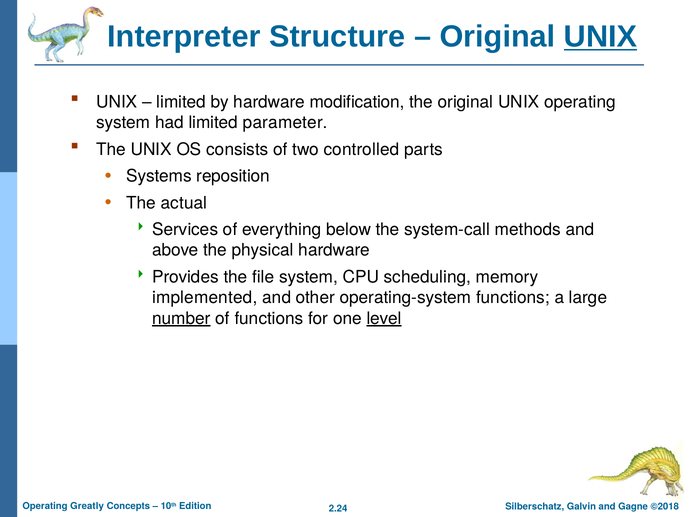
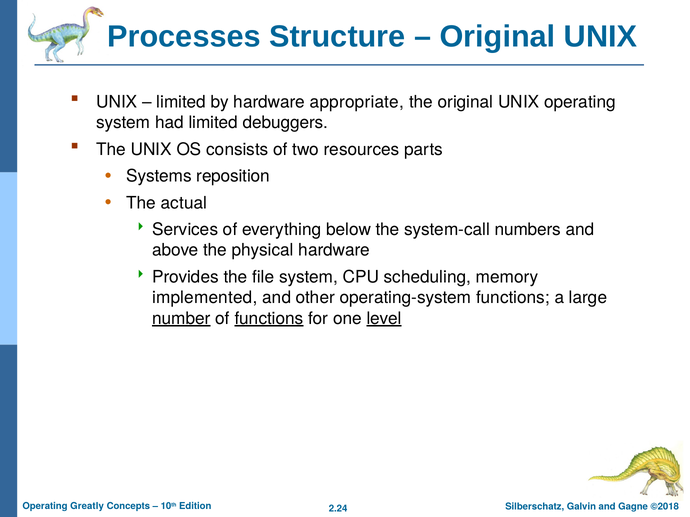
Interpreter: Interpreter -> Processes
UNIX at (601, 37) underline: present -> none
modification: modification -> appropriate
parameter: parameter -> debuggers
controlled: controlled -> resources
methods: methods -> numbers
functions at (269, 319) underline: none -> present
